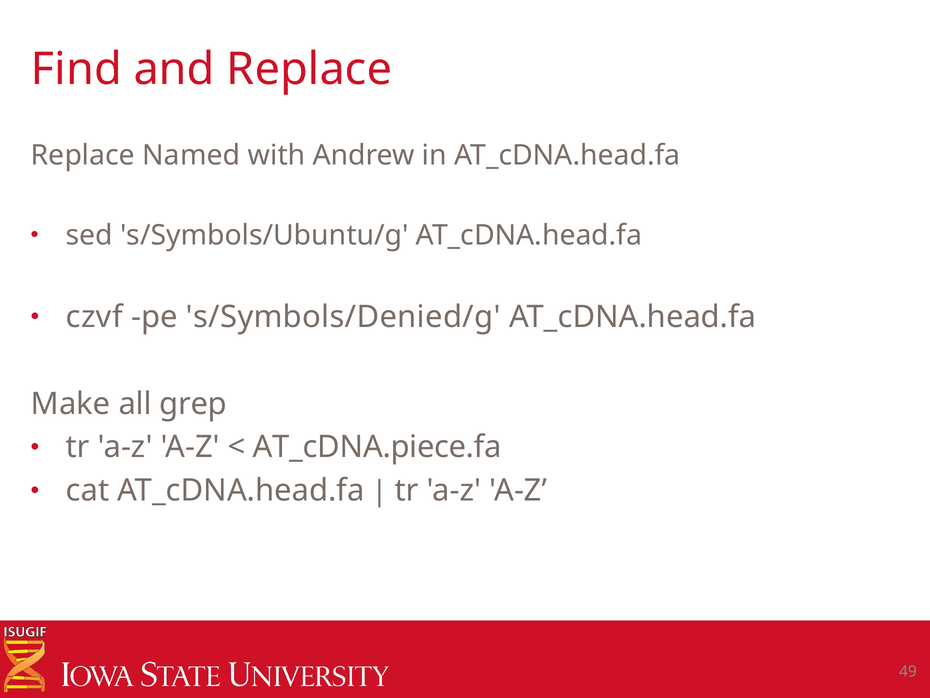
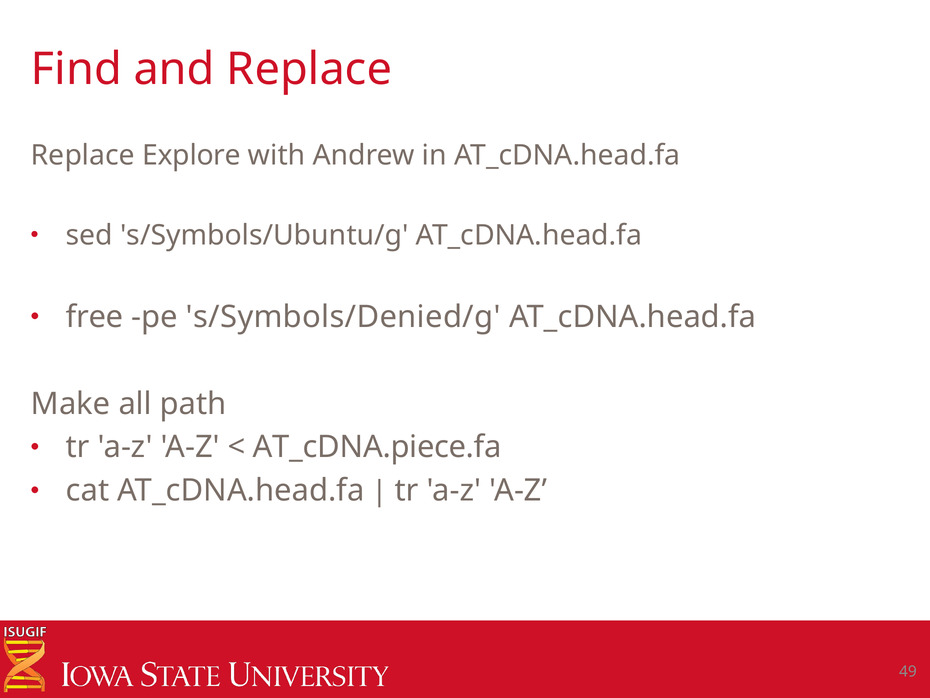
Named: Named -> Explore
czvf: czvf -> free
grep: grep -> path
